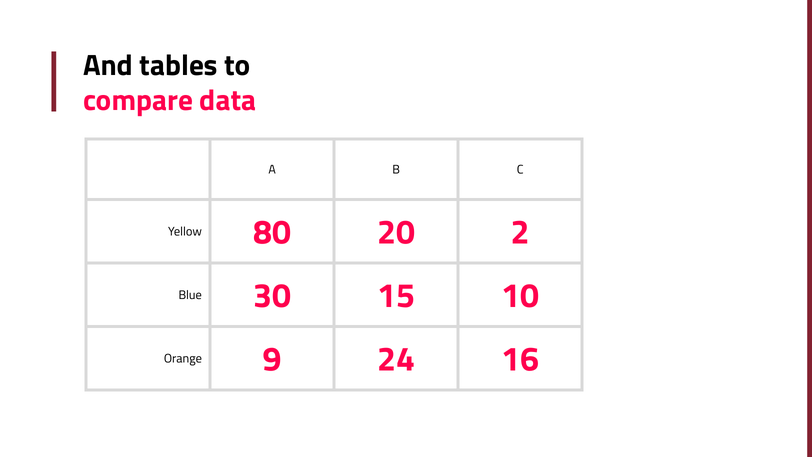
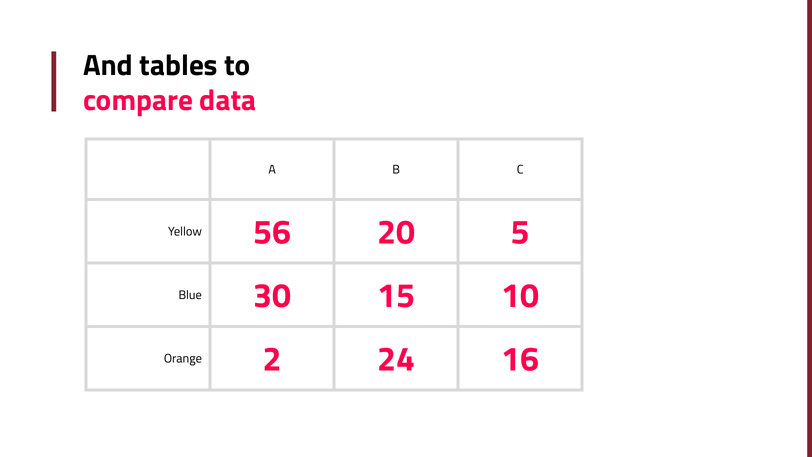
80: 80 -> 56
2: 2 -> 5
9: 9 -> 2
